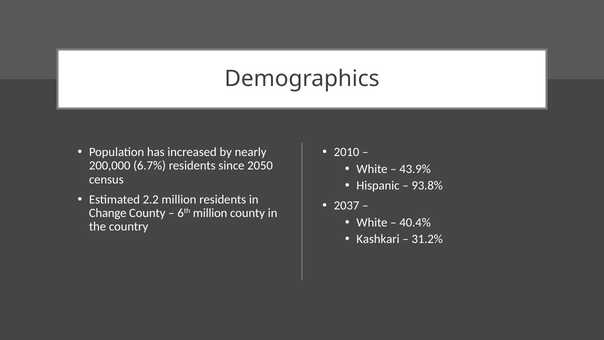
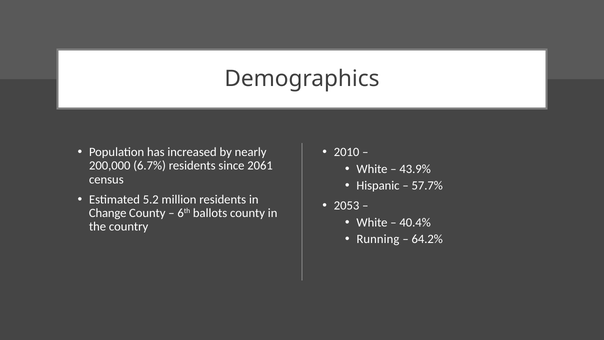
2050: 2050 -> 2061
93.8%: 93.8% -> 57.7%
2.2: 2.2 -> 5.2
2037: 2037 -> 2053
6th million: million -> ballots
Kashkari: Kashkari -> Running
31.2%: 31.2% -> 64.2%
